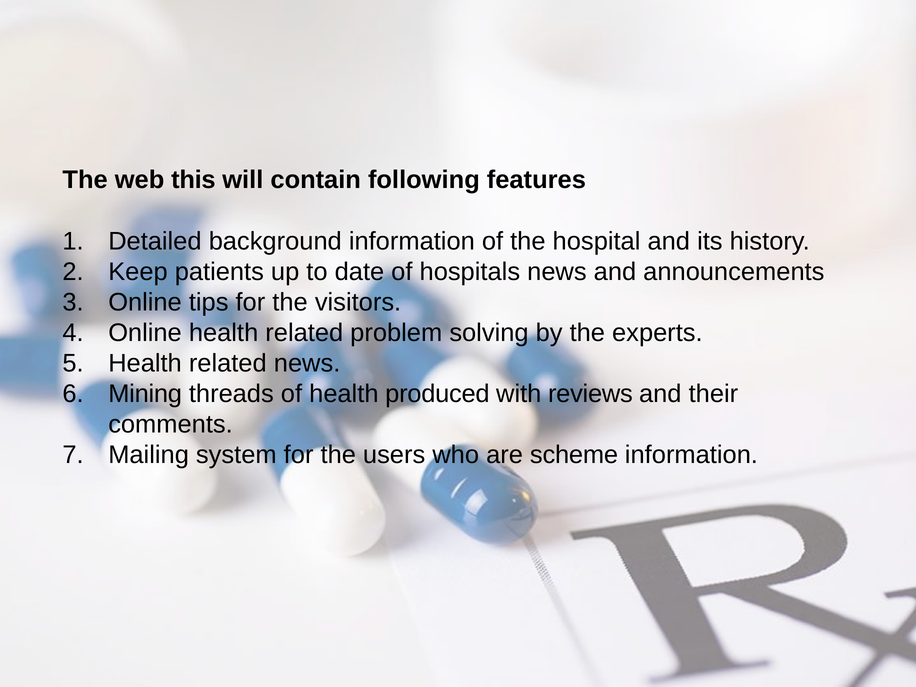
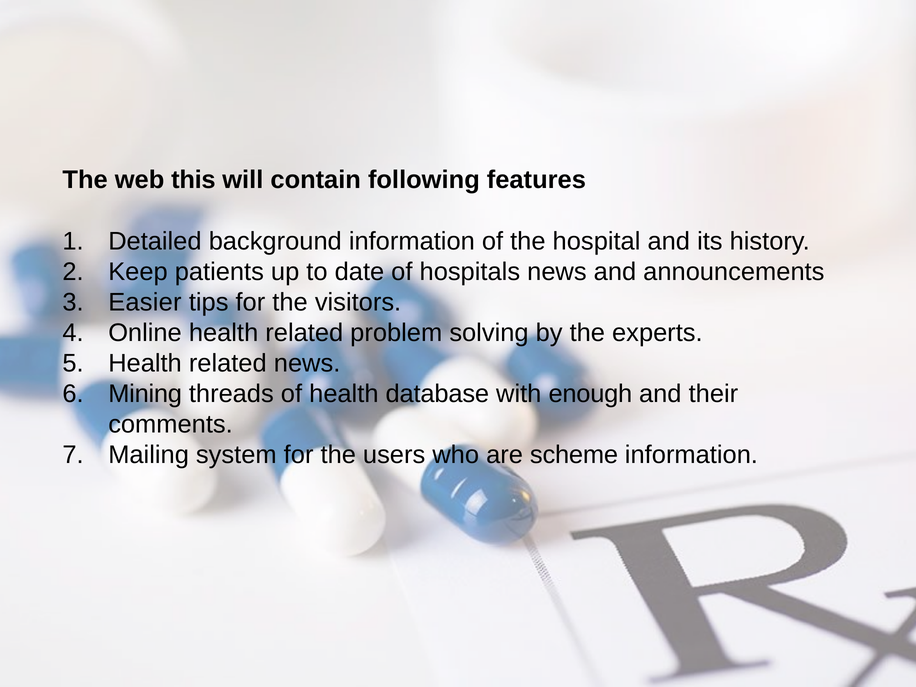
Online at (145, 302): Online -> Easier
produced: produced -> database
reviews: reviews -> enough
